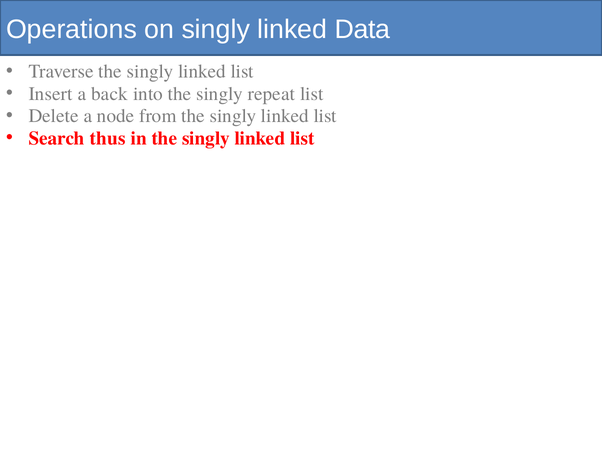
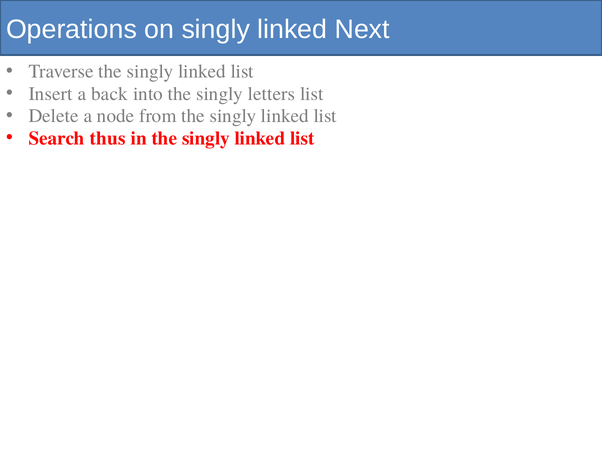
Data: Data -> Next
repeat: repeat -> letters
